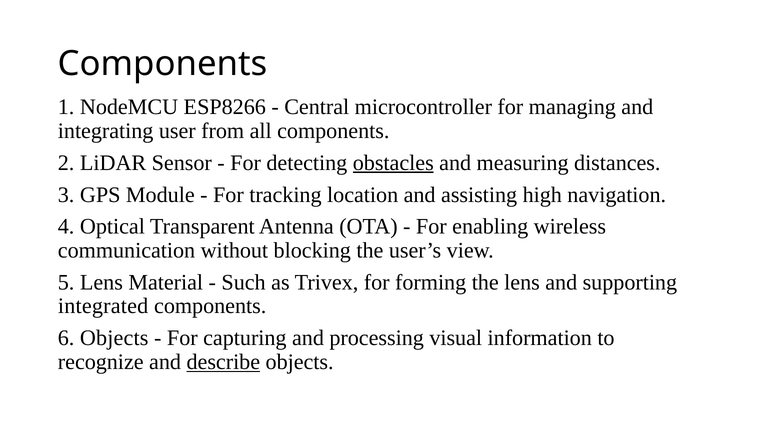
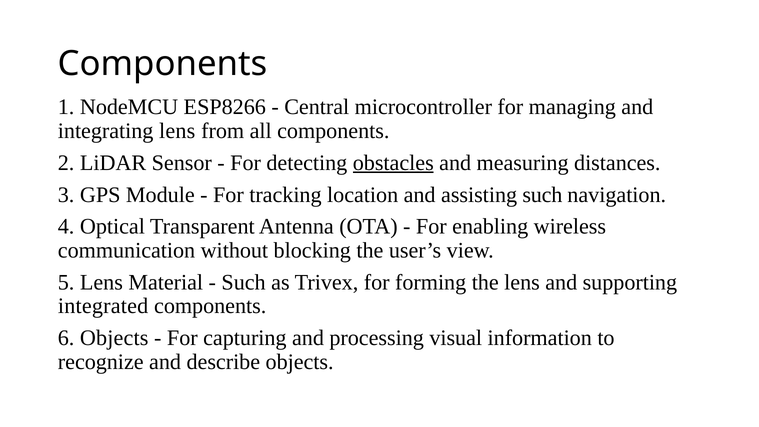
integrating user: user -> lens
assisting high: high -> such
describe underline: present -> none
